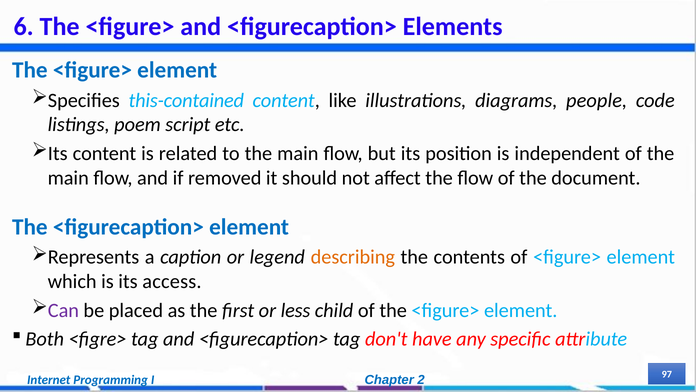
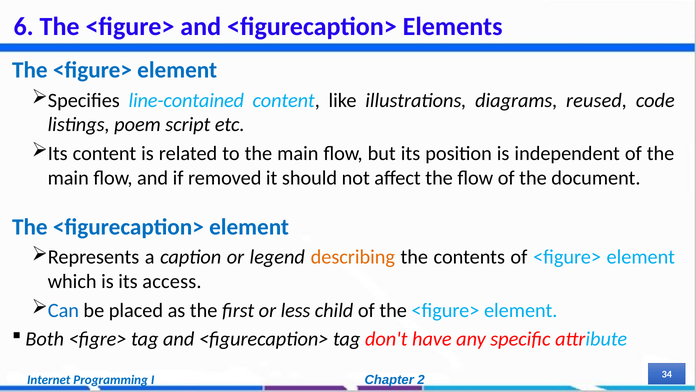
this-contained: this-contained -> line-contained
people: people -> reused
Can colour: purple -> blue
97: 97 -> 34
